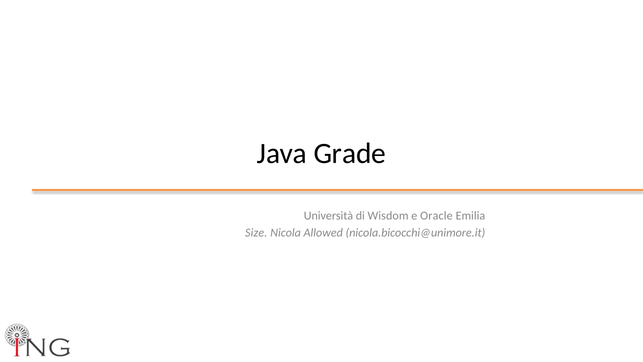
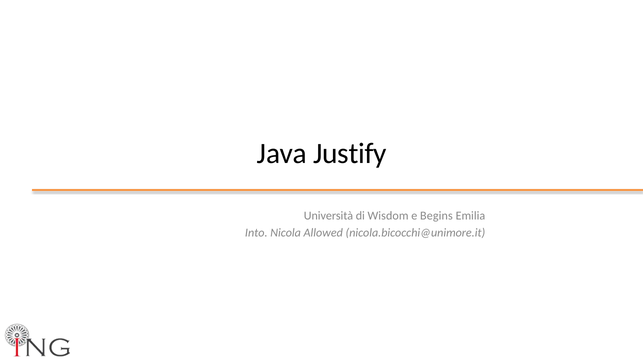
Grade: Grade -> Justify
Oracle: Oracle -> Begins
Size: Size -> Into
